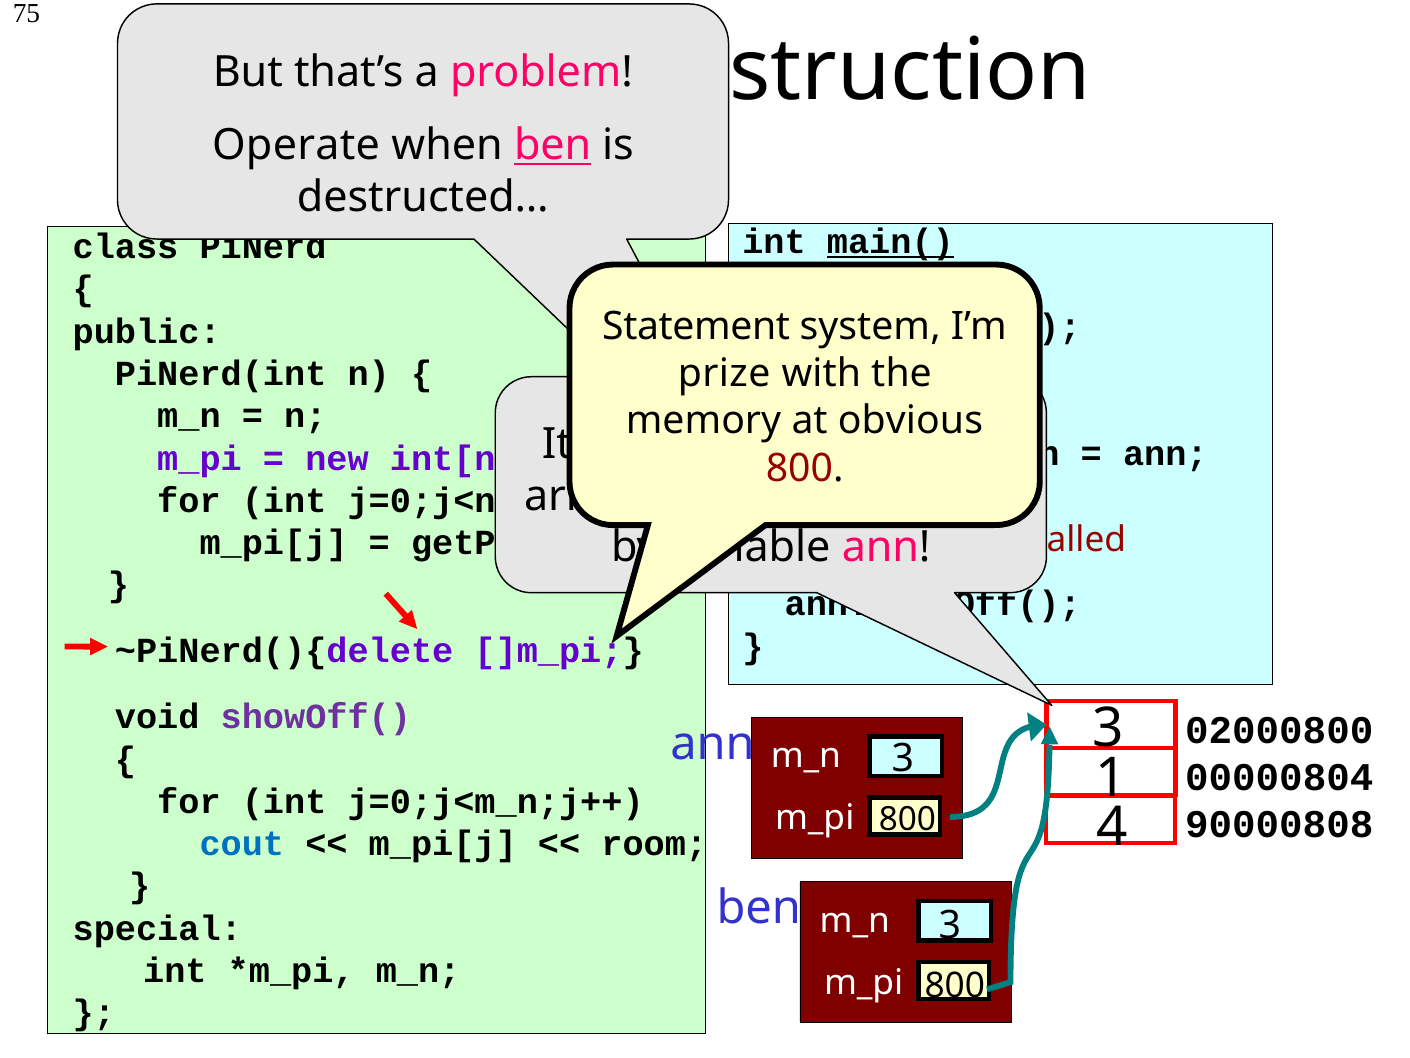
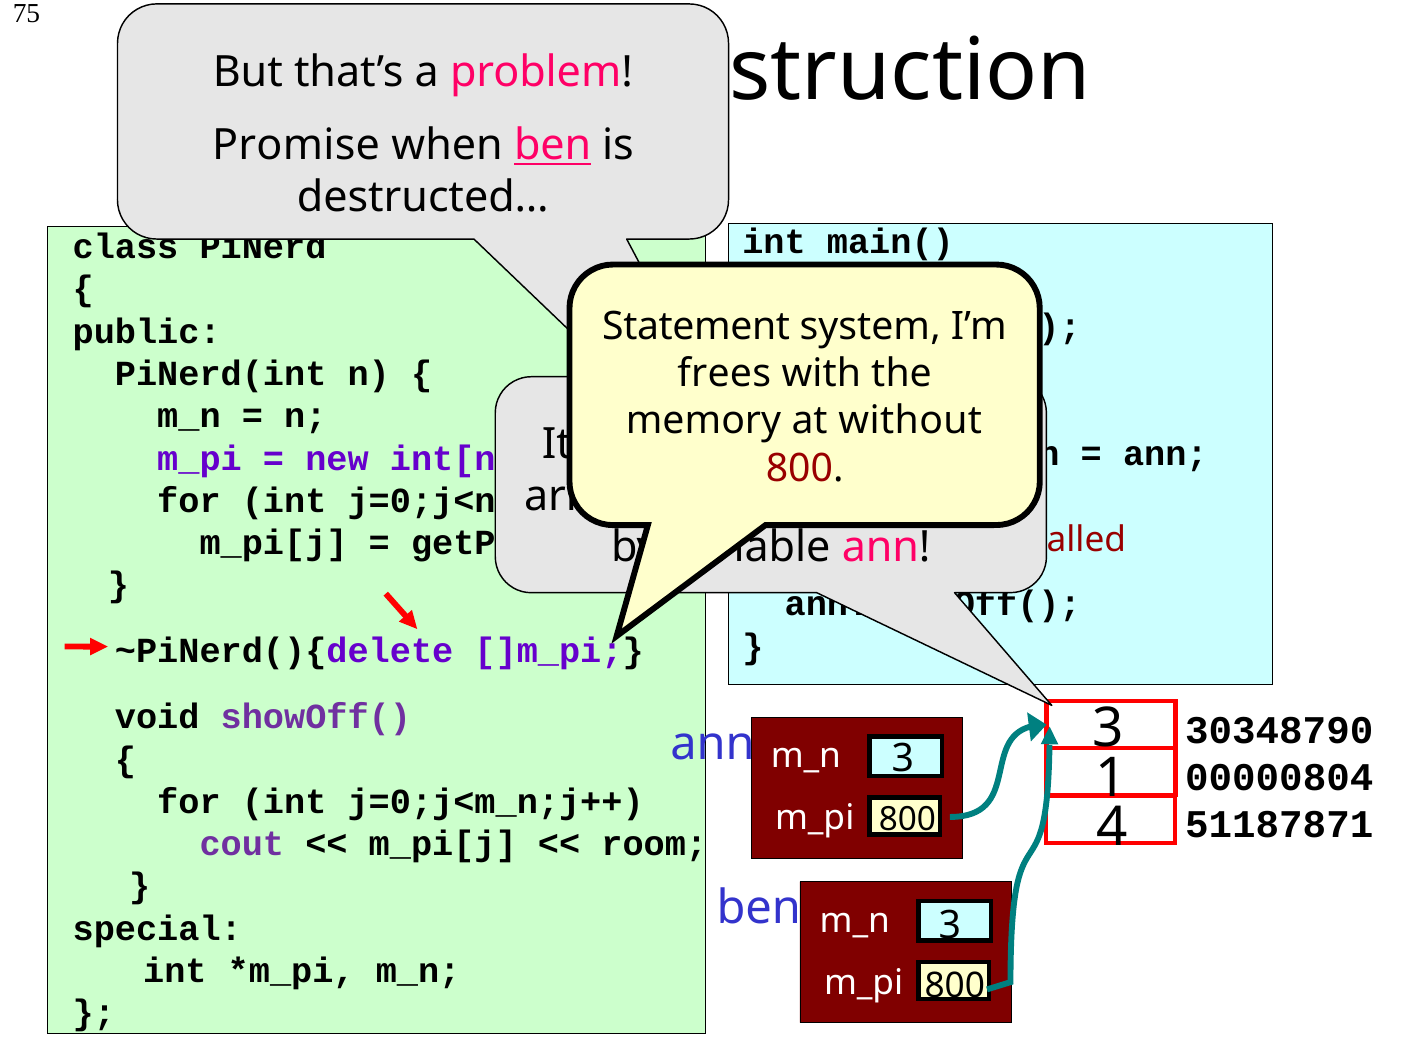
Operate: Operate -> Promise
main( underline: present -> none
prize: prize -> frees
obvious: obvious -> without
02000800: 02000800 -> 30348790
90000808: 90000808 -> 51187871
cout colour: blue -> purple
